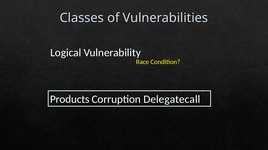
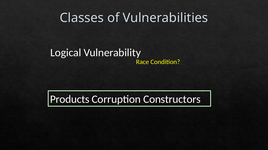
Delegatecall: Delegatecall -> Constructors
